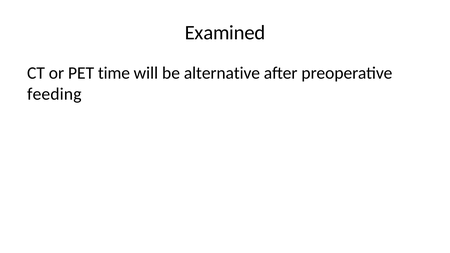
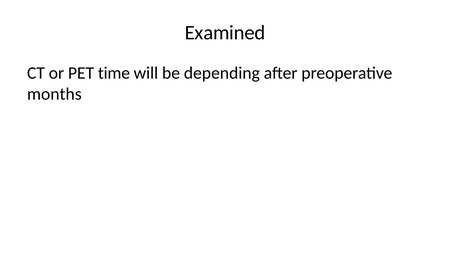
alternative: alternative -> depending
feeding: feeding -> months
